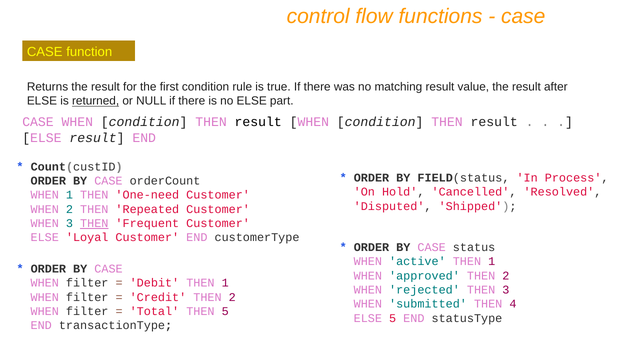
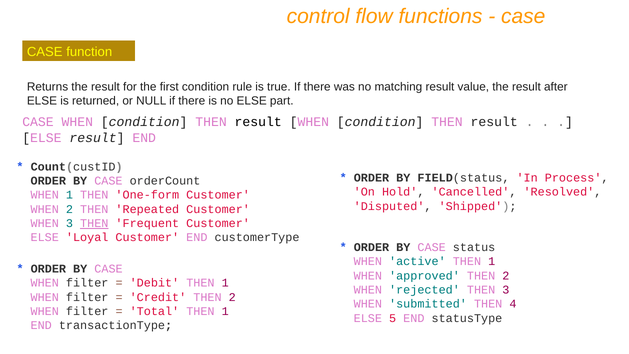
returned underline: present -> none
One-need: One-need -> One-form
Total THEN 5: 5 -> 1
